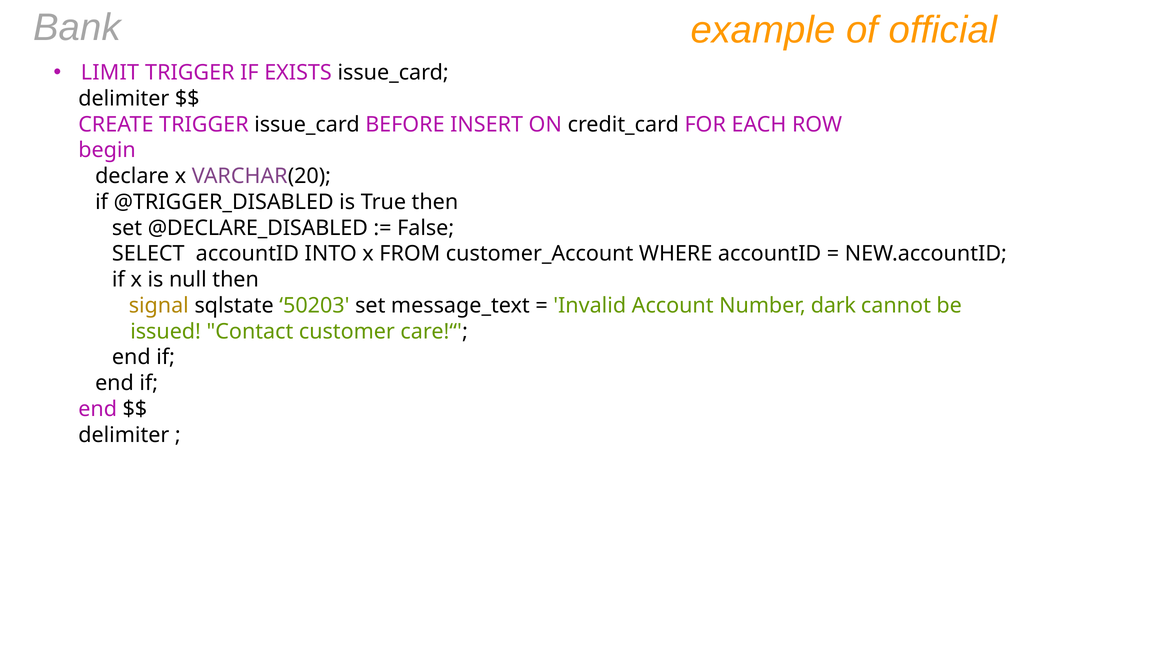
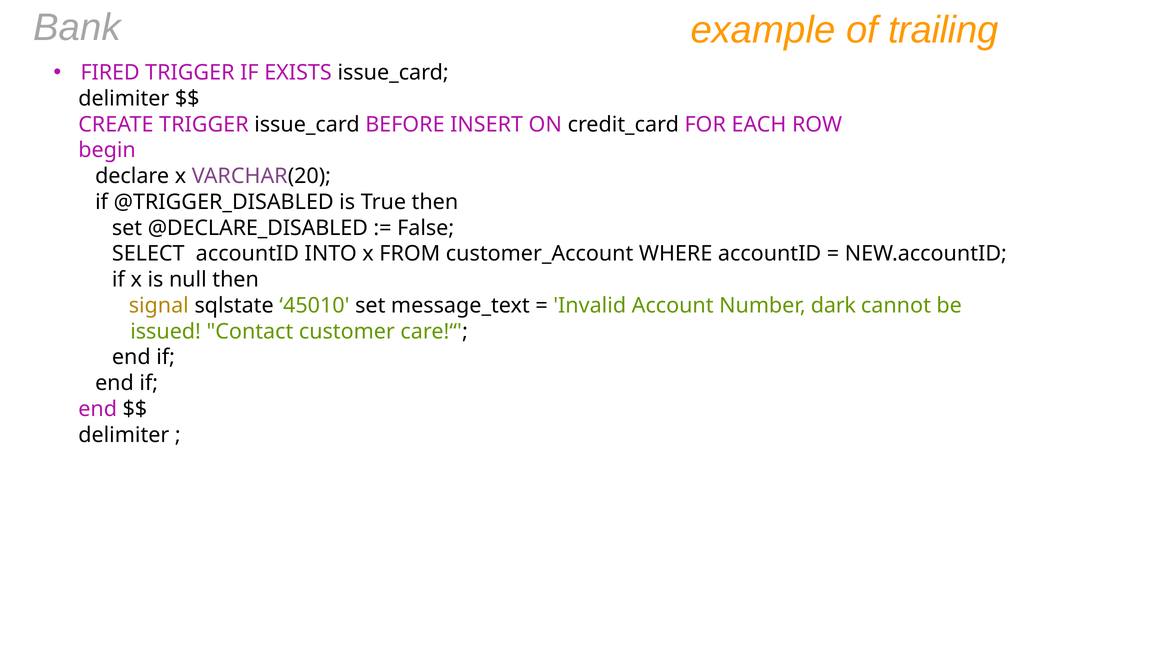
official: official -> trailing
LIMIT: LIMIT -> FIRED
50203: 50203 -> 45010
